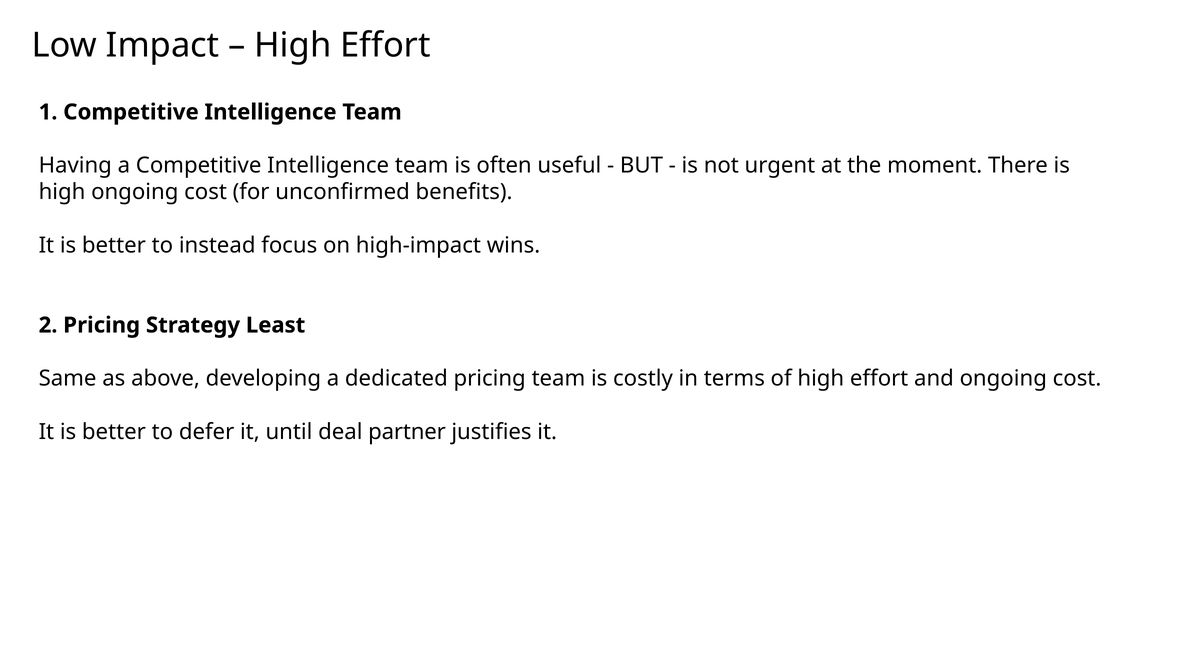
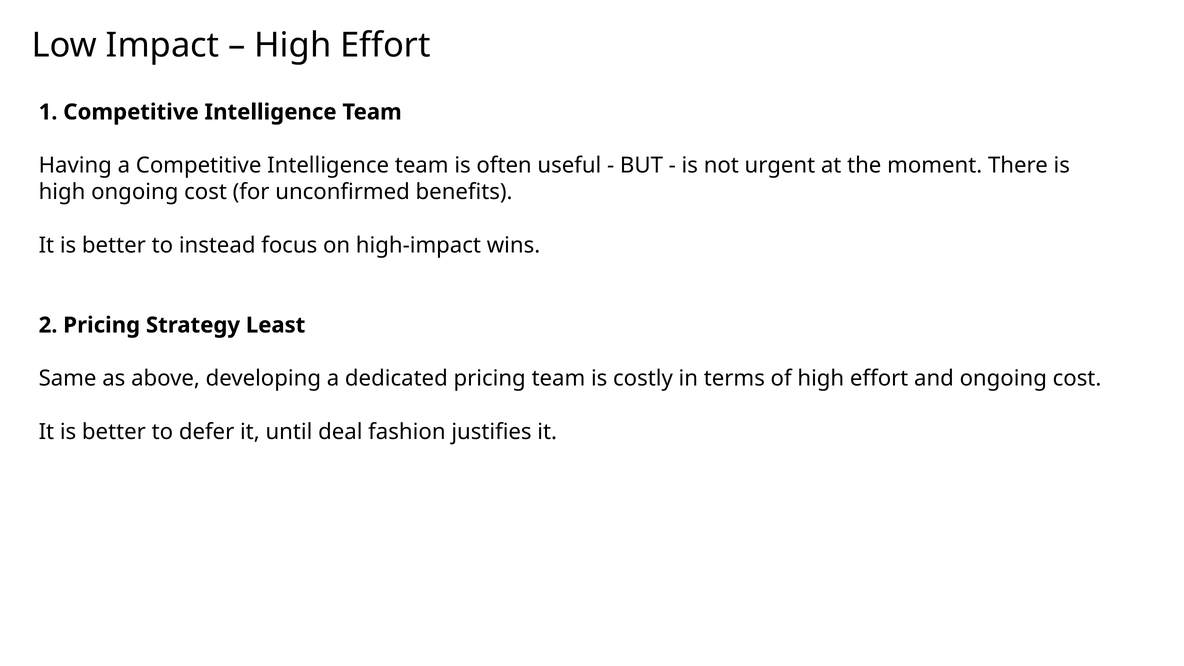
partner: partner -> fashion
